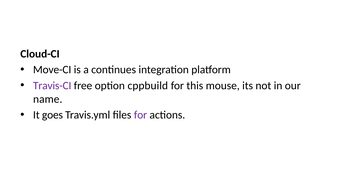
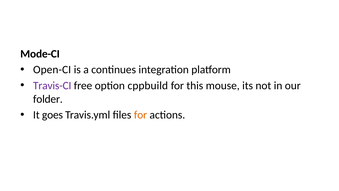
Cloud-CI: Cloud-CI -> Mode-CI
Move-CI: Move-CI -> Open-CI
name: name -> folder
for at (140, 115) colour: purple -> orange
